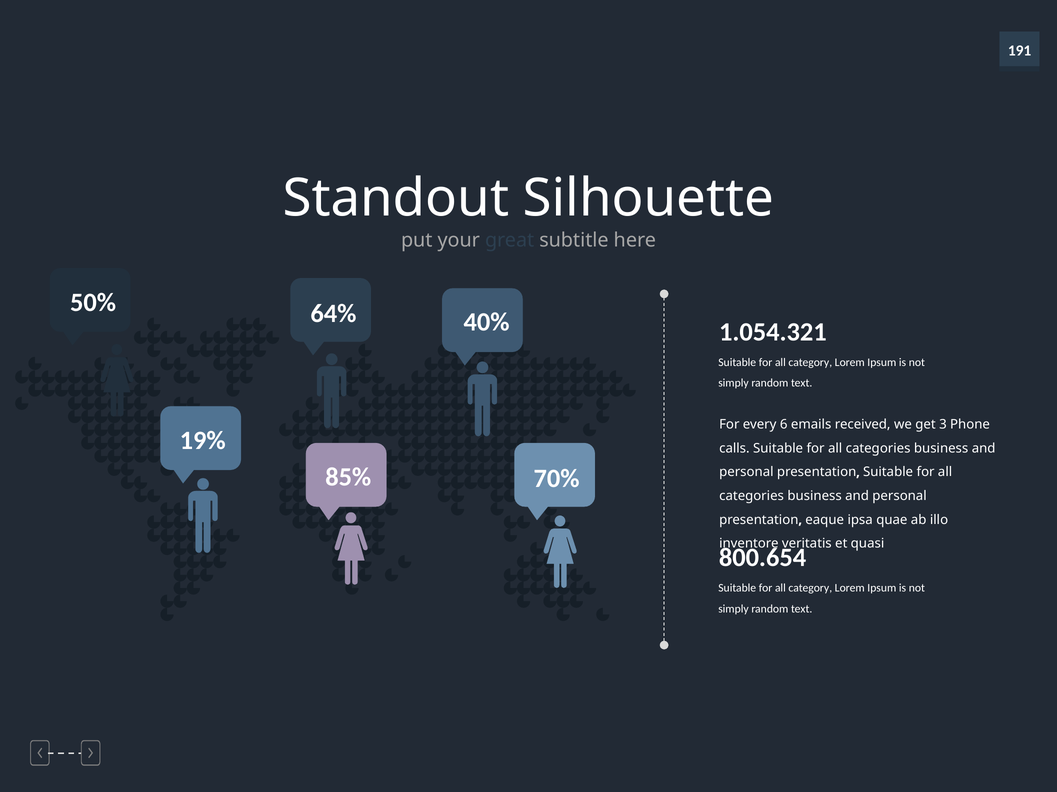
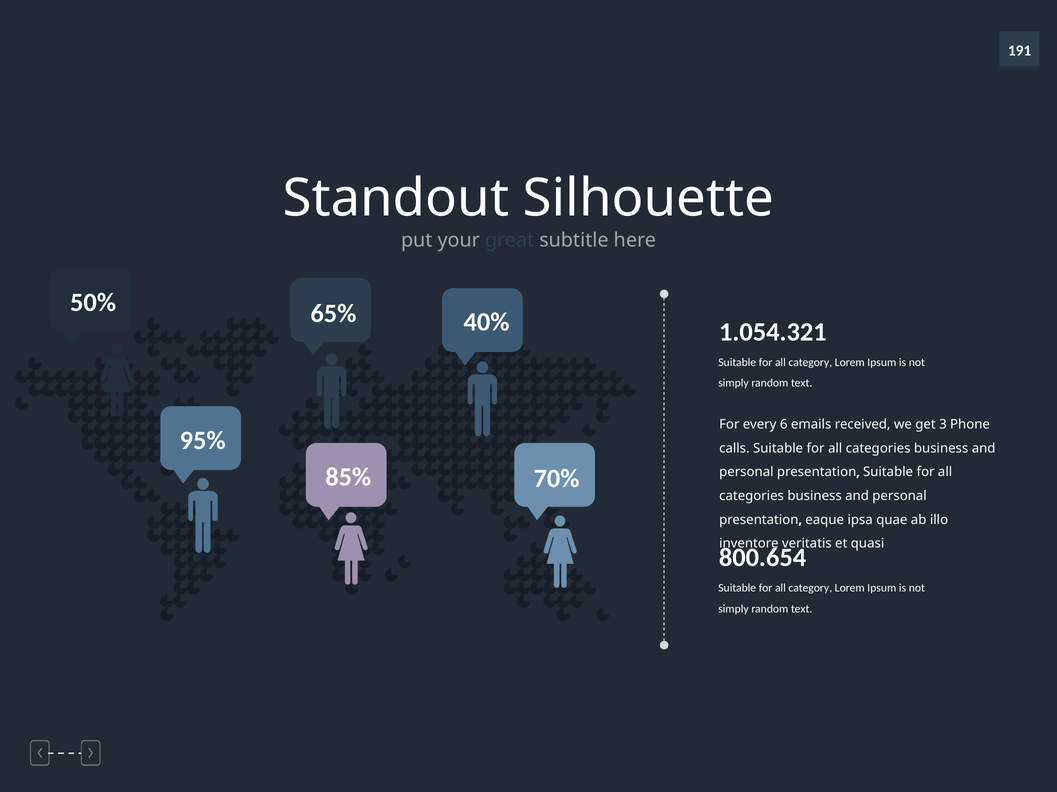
64%: 64% -> 65%
19%: 19% -> 95%
